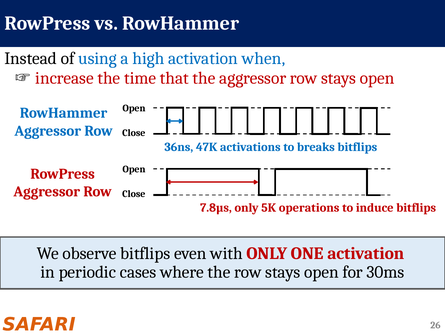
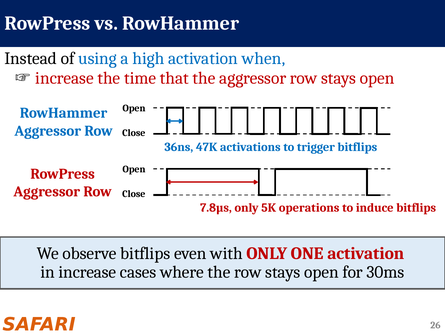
breaks: breaks -> trigger
periodic: periodic -> increase
